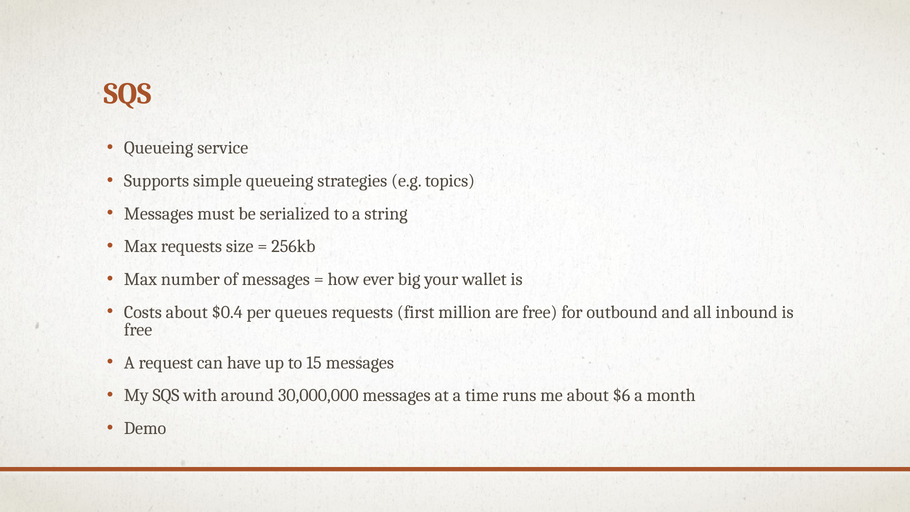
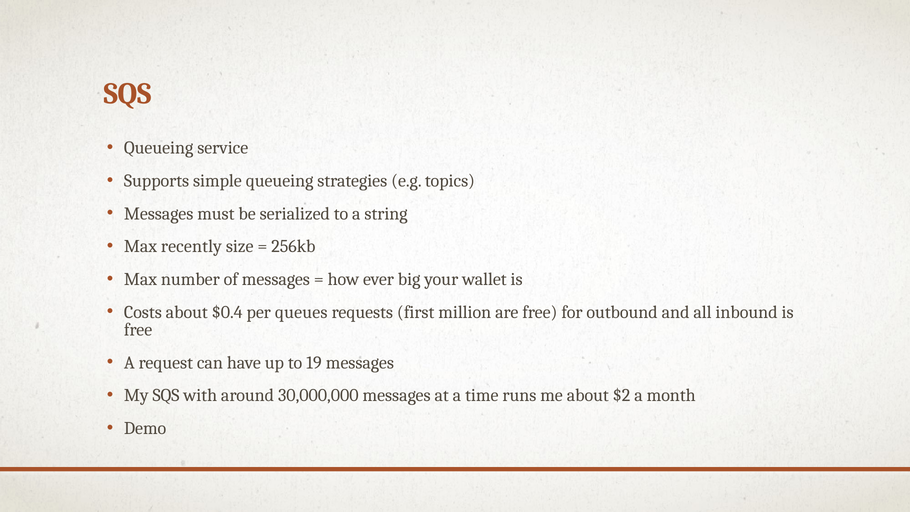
Max requests: requests -> recently
15: 15 -> 19
$6: $6 -> $2
